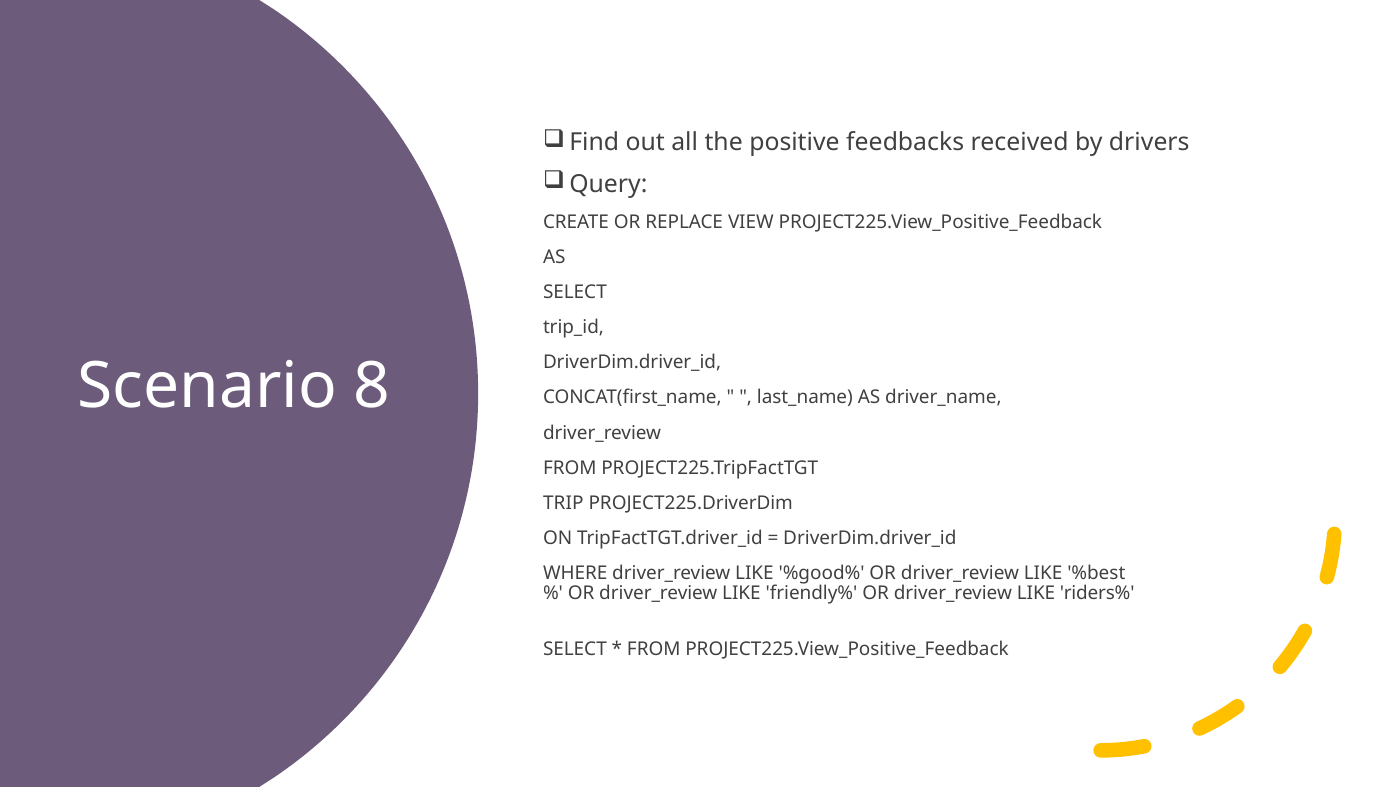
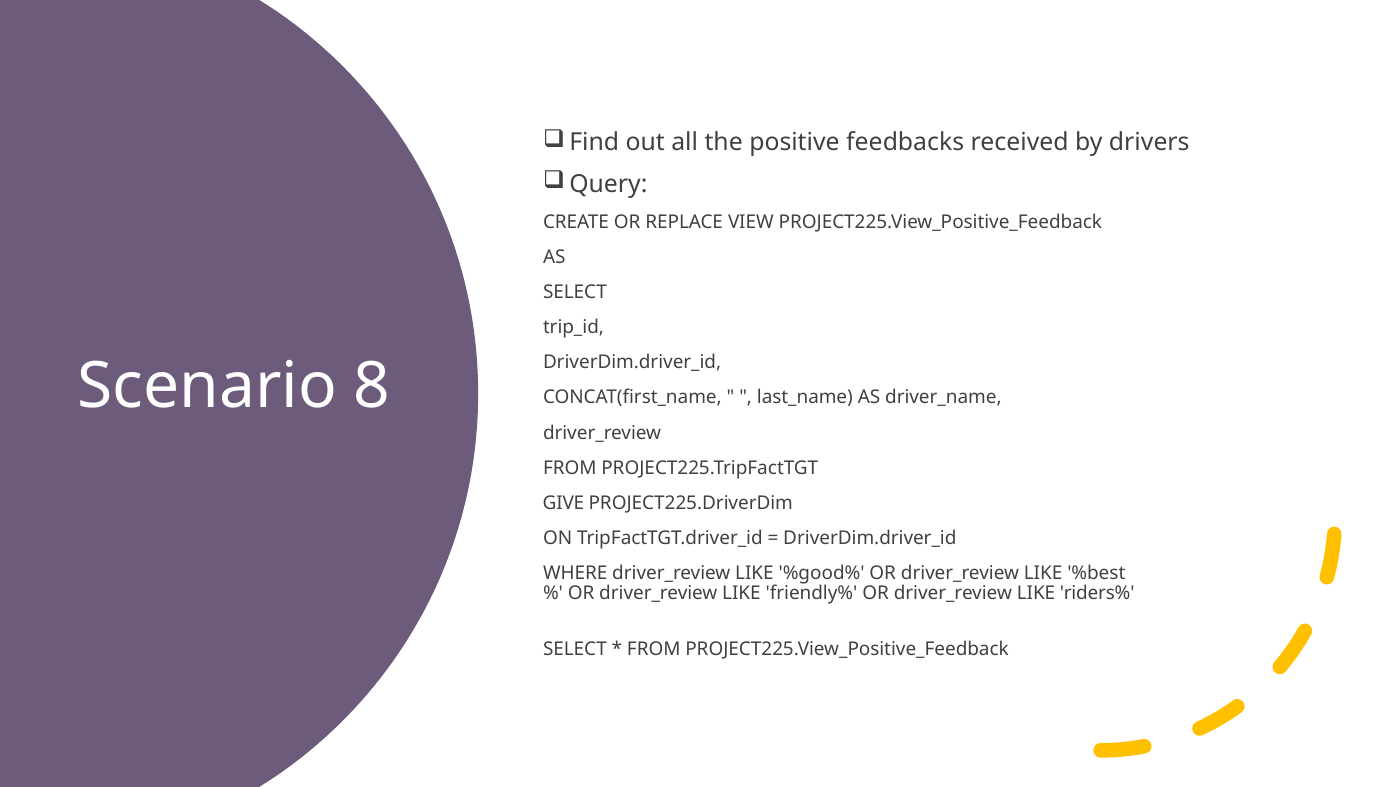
TRIP: TRIP -> GIVE
